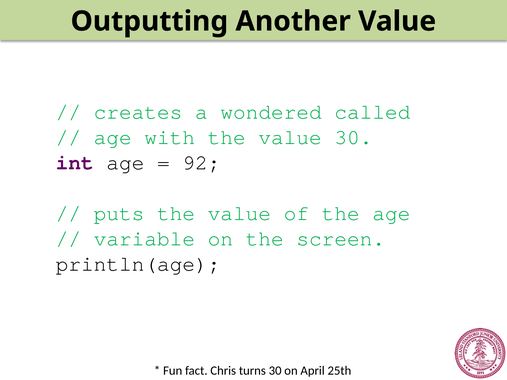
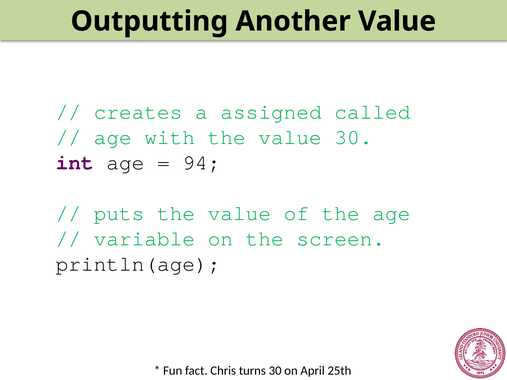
wondered: wondered -> assigned
92: 92 -> 94
